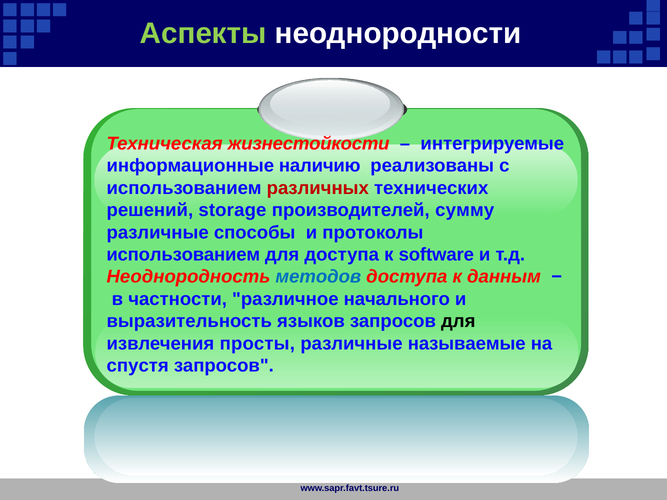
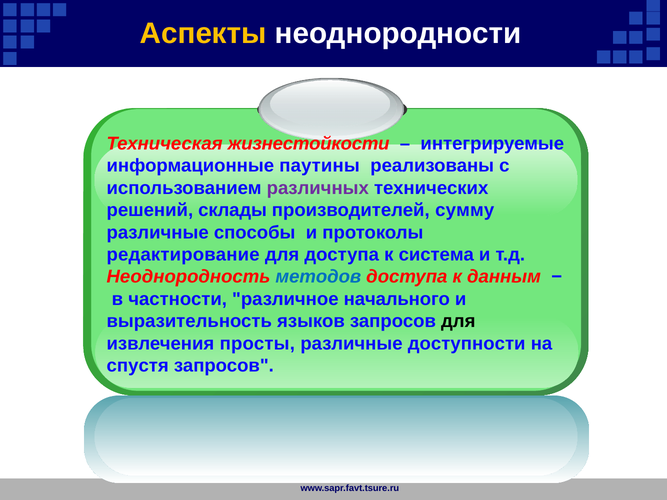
Аспекты colour: light green -> yellow
наличию: наличию -> паутины
различных colour: red -> purple
storage: storage -> склады
использованием at (183, 255): использованием -> редактирование
software: software -> система
называемые: называемые -> доступности
